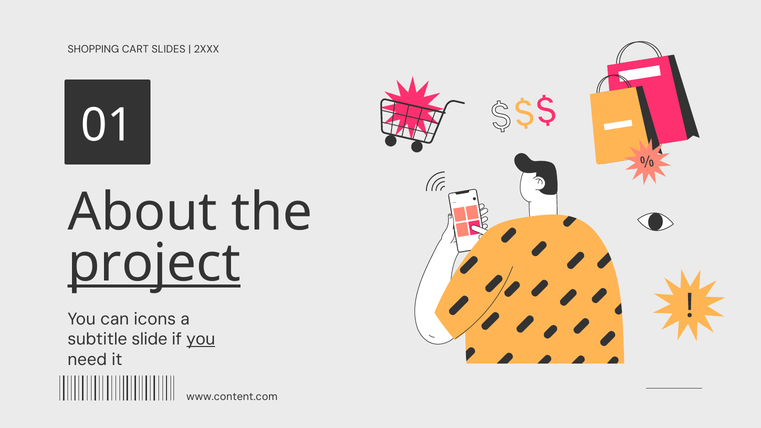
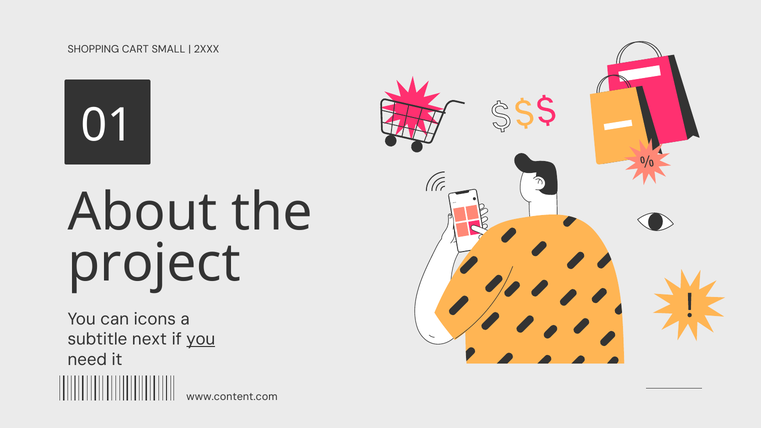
SLIDES: SLIDES -> SMALL
project underline: present -> none
slide: slide -> next
